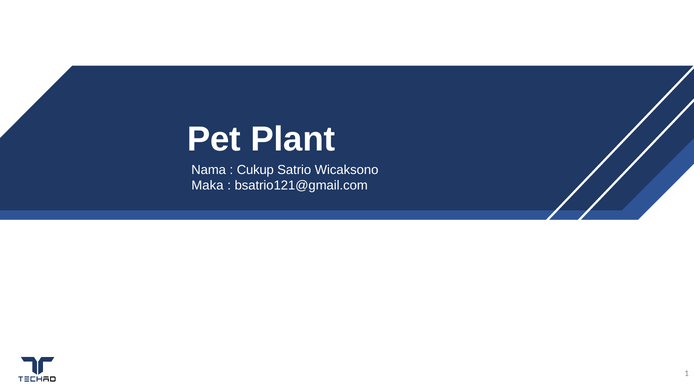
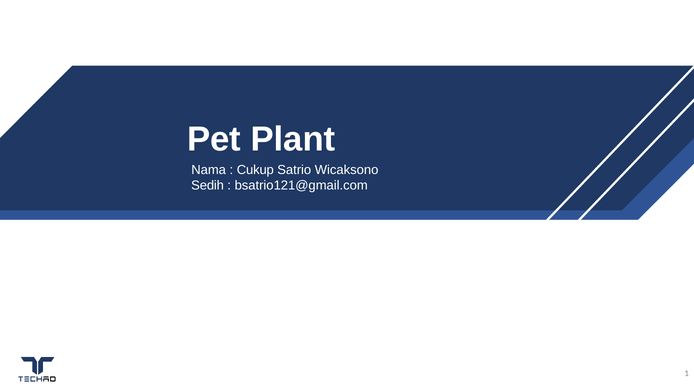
Maka: Maka -> Sedih
